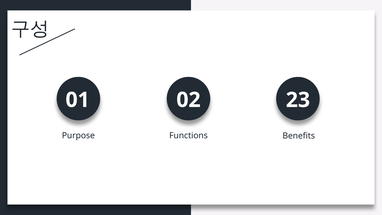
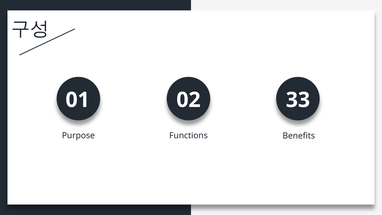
23: 23 -> 33
